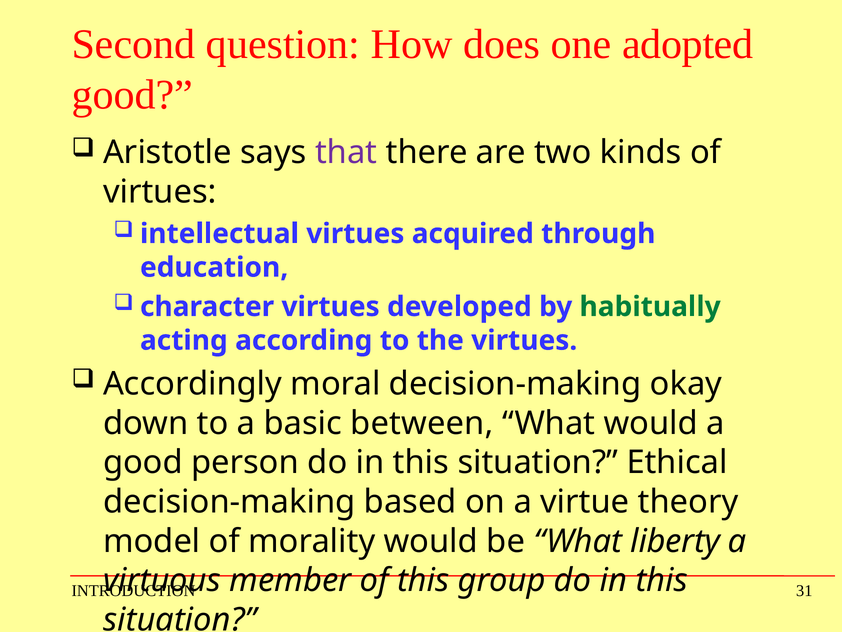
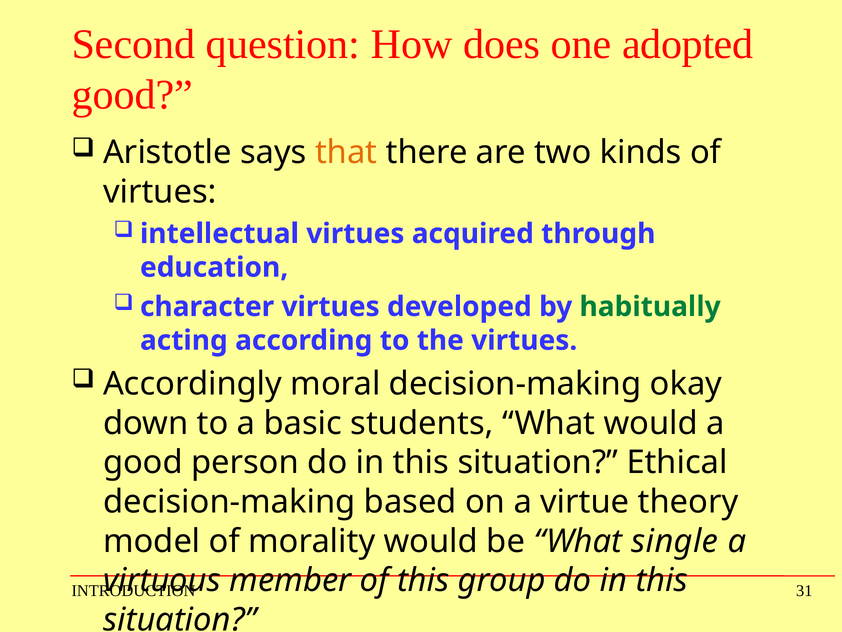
that colour: purple -> orange
between: between -> students
liberty: liberty -> single
